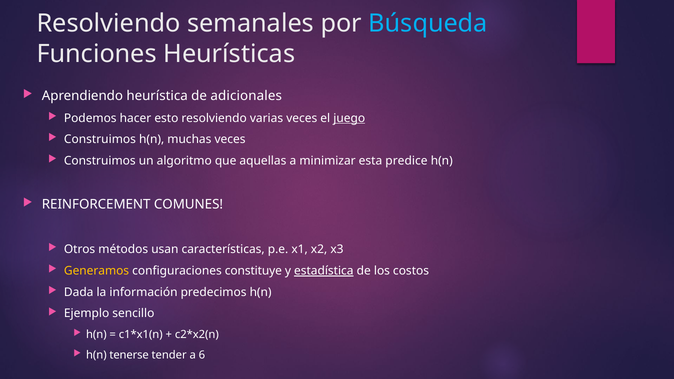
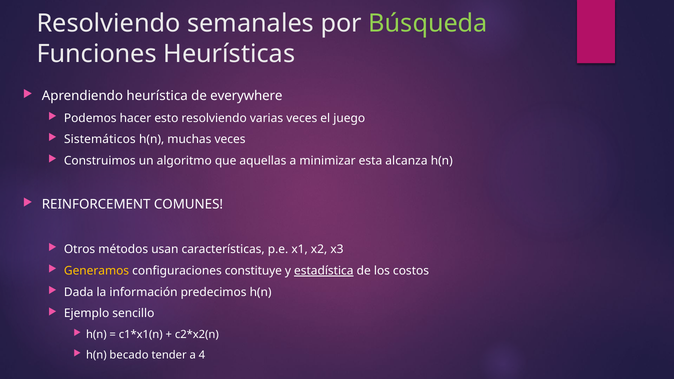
Búsqueda colour: light blue -> light green
adicionales: adicionales -> everywhere
juego underline: present -> none
Construimos at (100, 139): Construimos -> Sistemáticos
predice: predice -> alcanza
tenerse: tenerse -> becado
6: 6 -> 4
